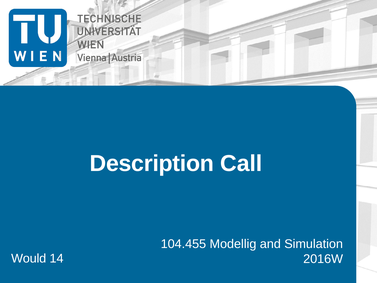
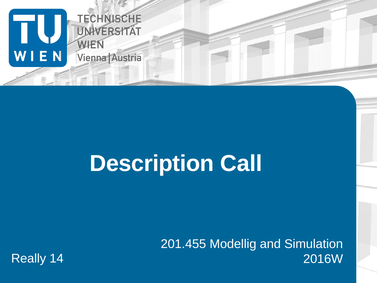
104.455: 104.455 -> 201.455
Would: Would -> Really
